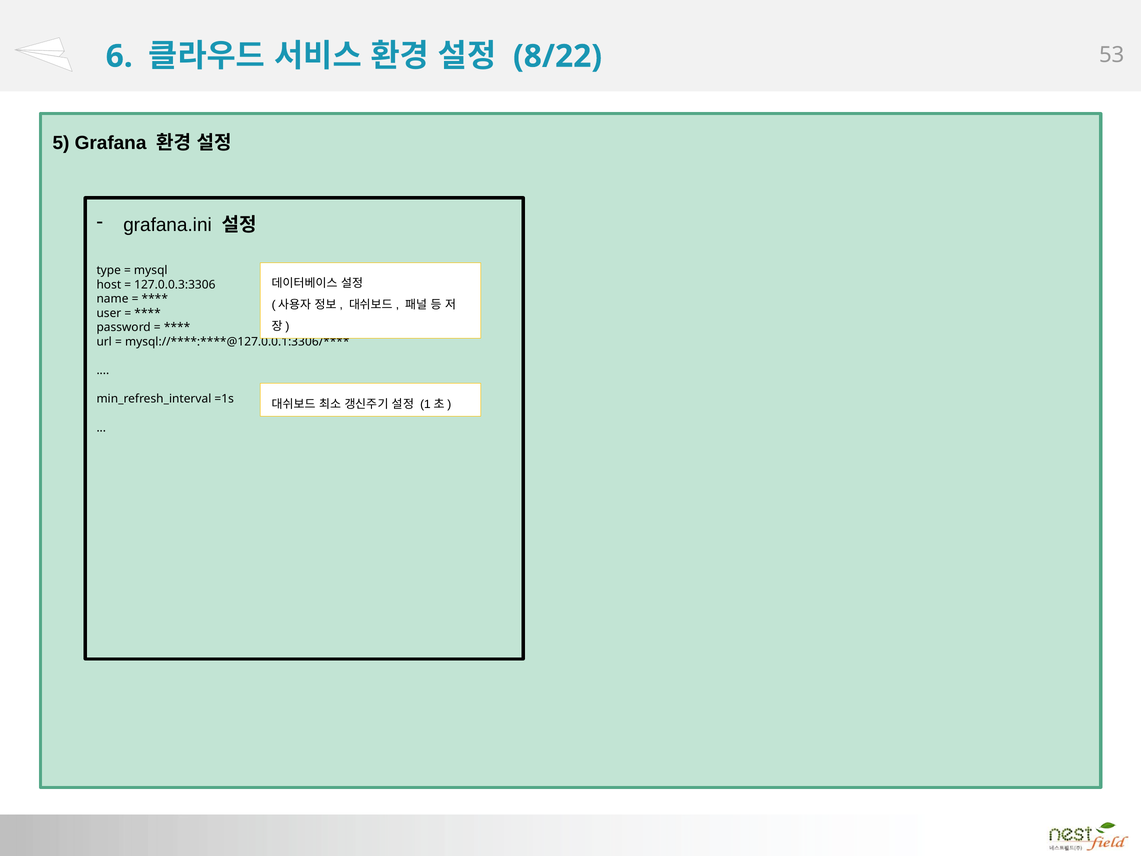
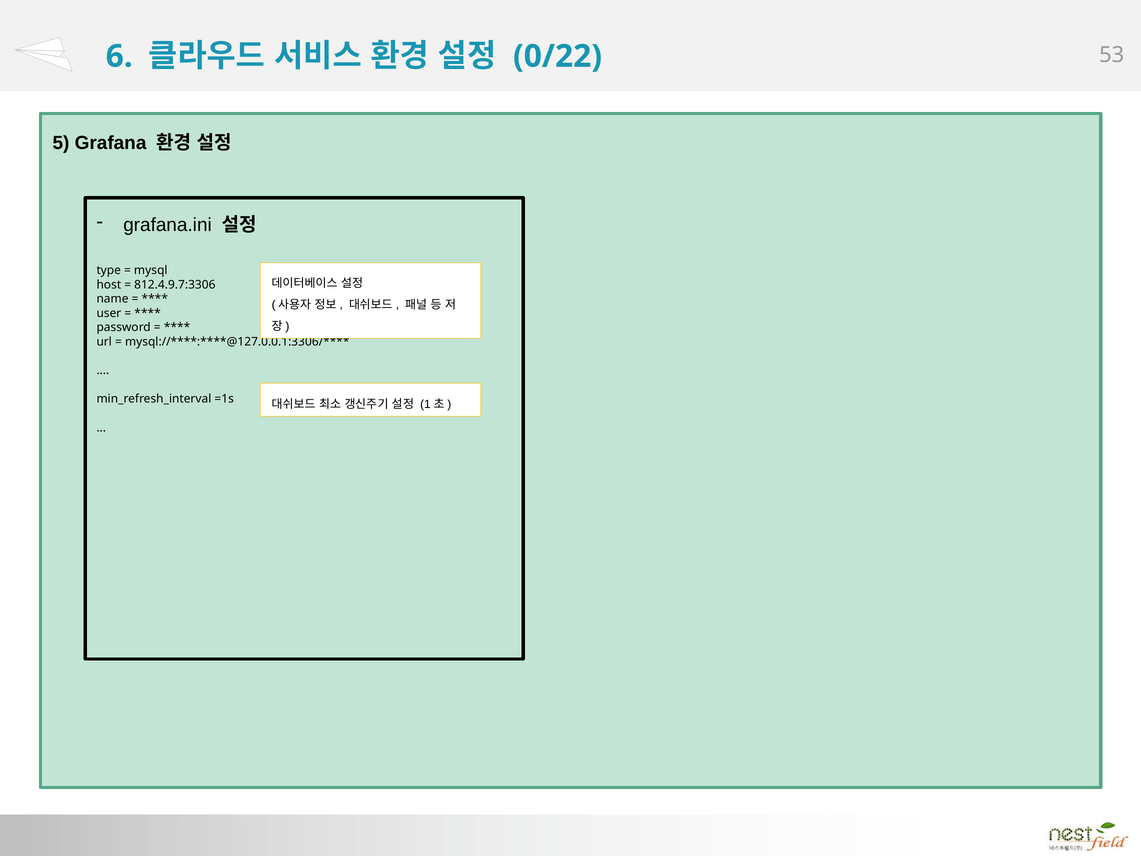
8/22: 8/22 -> 0/22
127.0.0.3:3306: 127.0.0.3:3306 -> 812.4.9.7:3306
